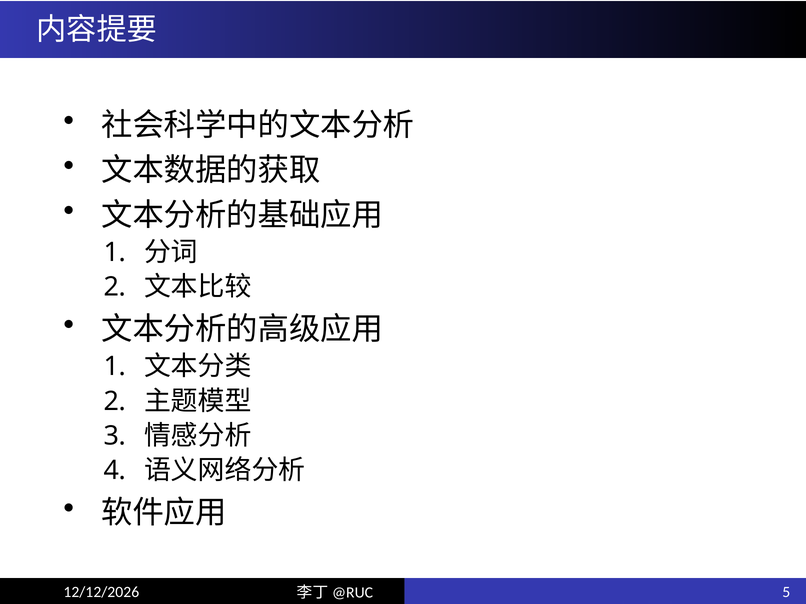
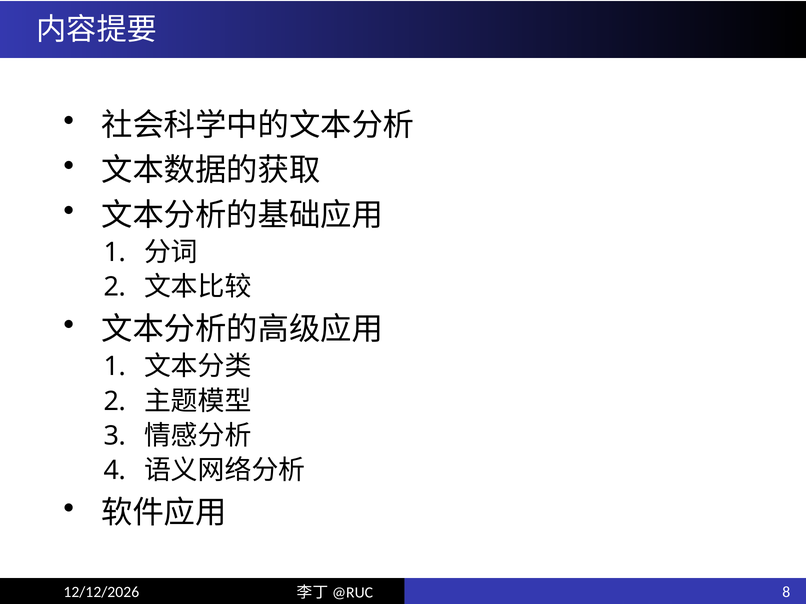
5: 5 -> 8
